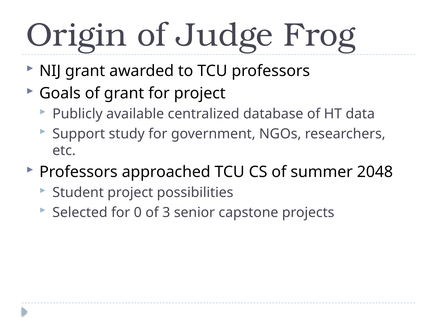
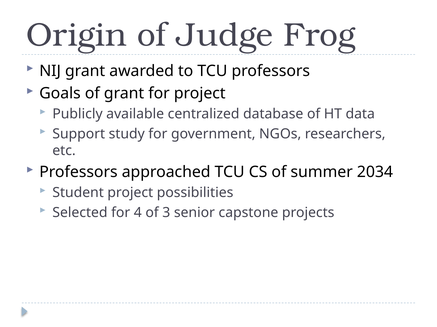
2048: 2048 -> 2034
0: 0 -> 4
